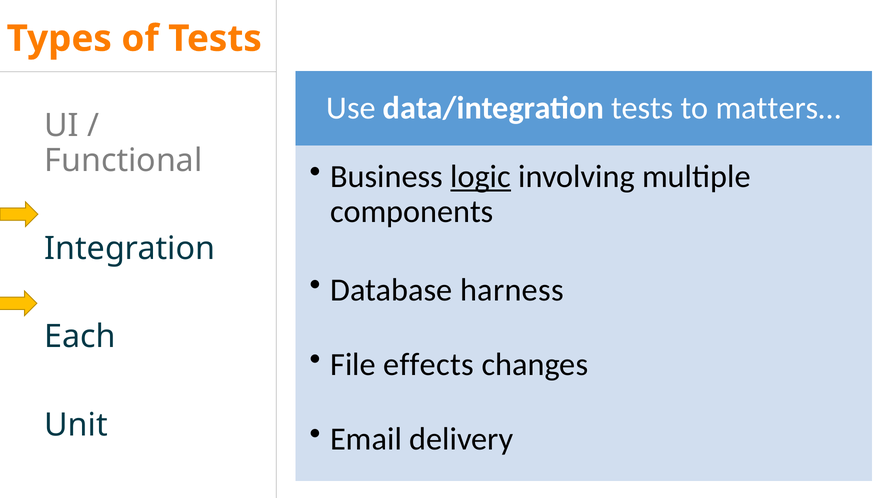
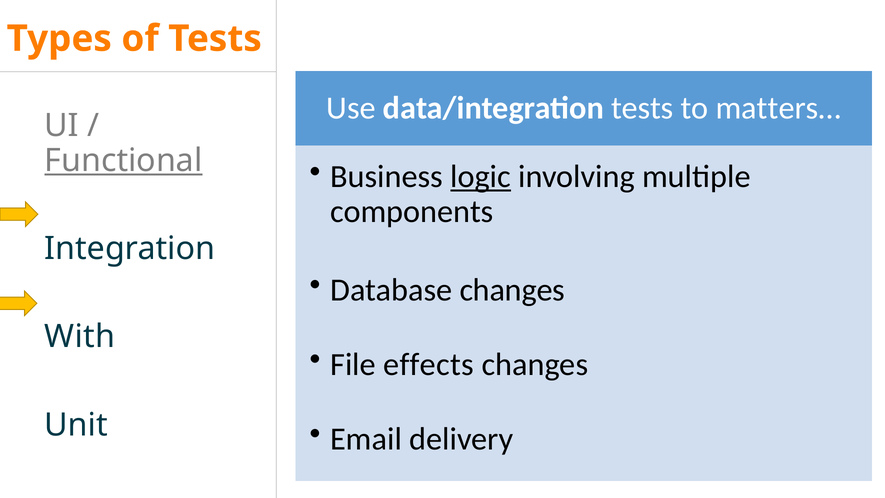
Functional underline: none -> present
Database harness: harness -> changes
Each: Each -> With
